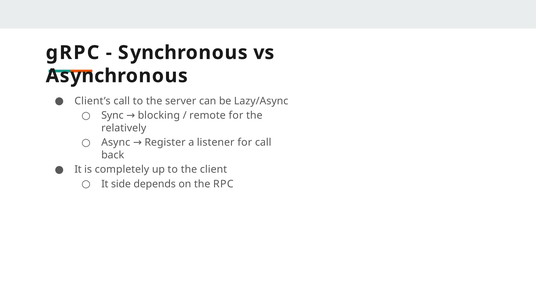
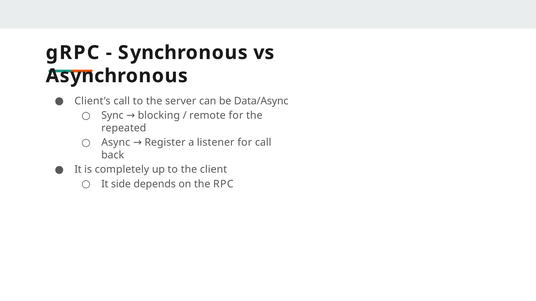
Lazy/Async: Lazy/Async -> Data/Async
relatively: relatively -> repeated
